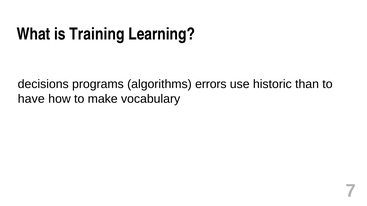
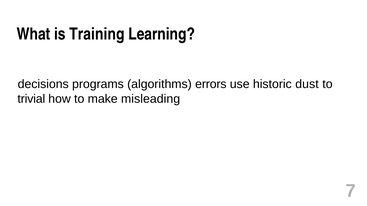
than: than -> dust
have: have -> trivial
vocabulary: vocabulary -> misleading
